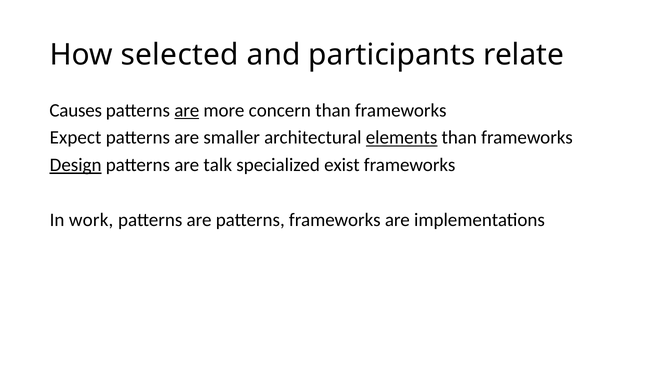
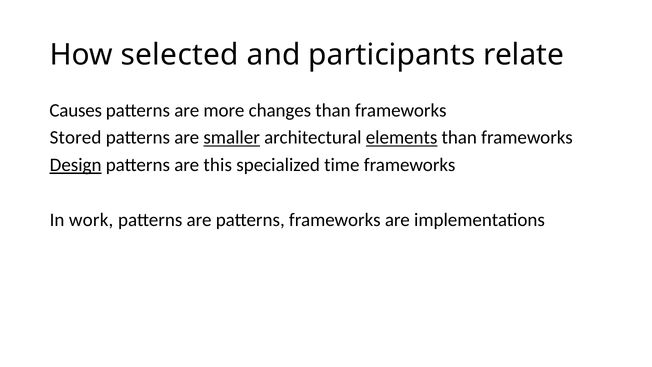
are at (187, 110) underline: present -> none
concern: concern -> changes
Expect: Expect -> Stored
smaller underline: none -> present
talk: talk -> this
exist: exist -> time
